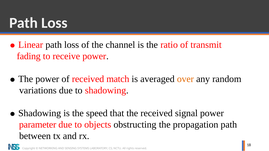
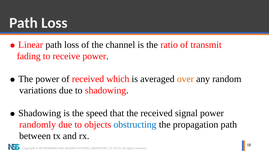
match: match -> which
parameter: parameter -> randomly
obstructing colour: black -> blue
